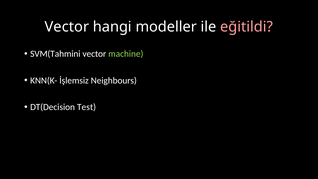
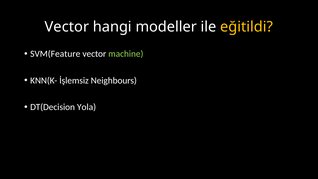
eğitildi colour: pink -> yellow
SVM(Tahmini: SVM(Tahmini -> SVM(Feature
Test: Test -> Yola
